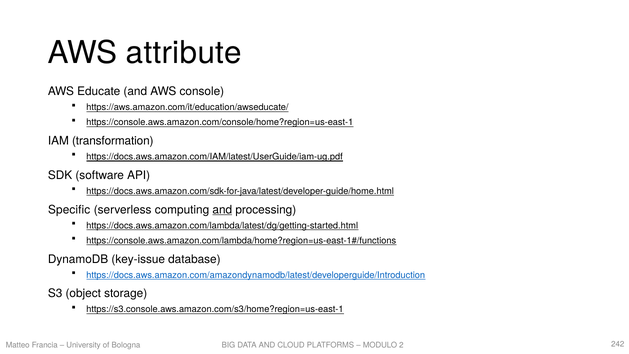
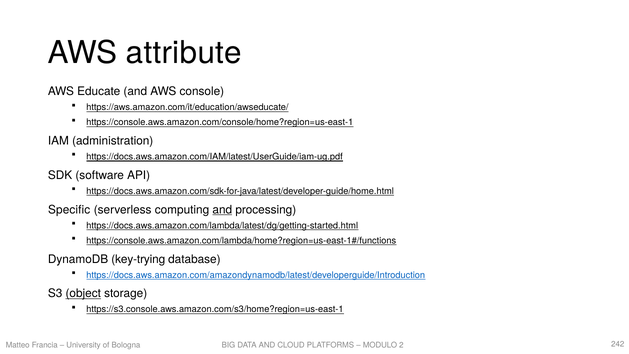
transformation: transformation -> administration
key-issue: key-issue -> key-trying
object underline: none -> present
